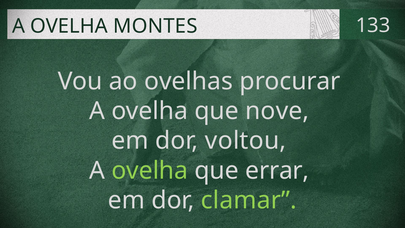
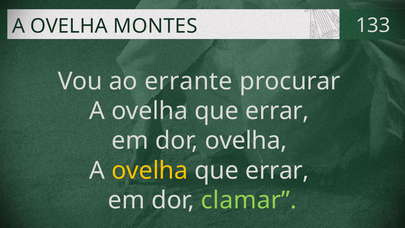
ovelhas: ovelhas -> errante
nove at (277, 111): nove -> errar
dor voltou: voltou -> ovelha
ovelha at (150, 170) colour: light green -> yellow
